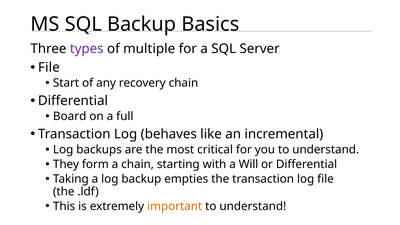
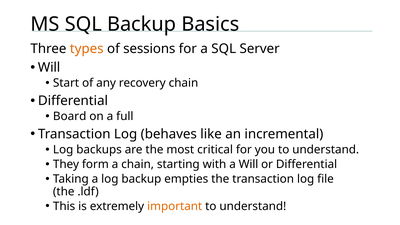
types colour: purple -> orange
multiple: multiple -> sessions
File at (49, 68): File -> Will
